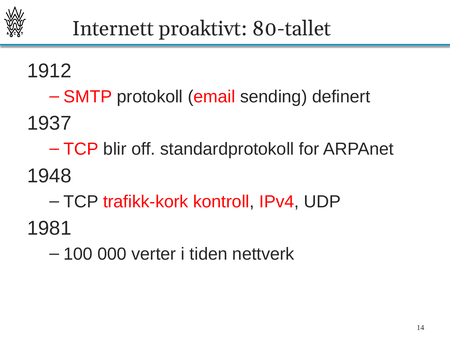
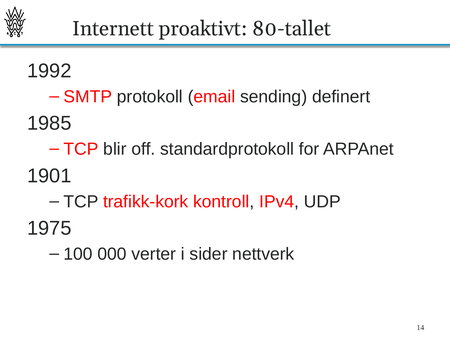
1912: 1912 -> 1992
1937: 1937 -> 1985
1948: 1948 -> 1901
1981: 1981 -> 1975
tiden: tiden -> sider
